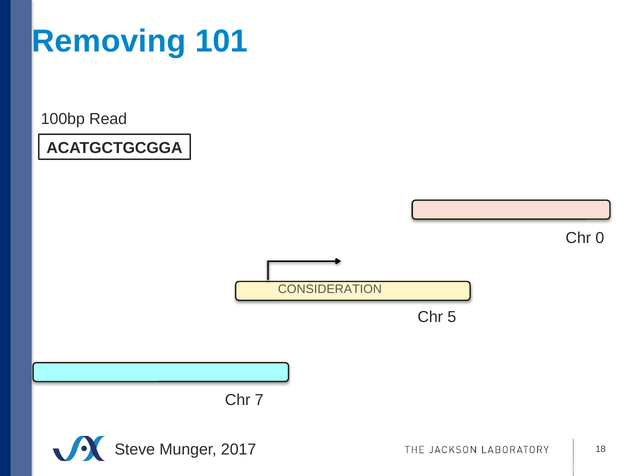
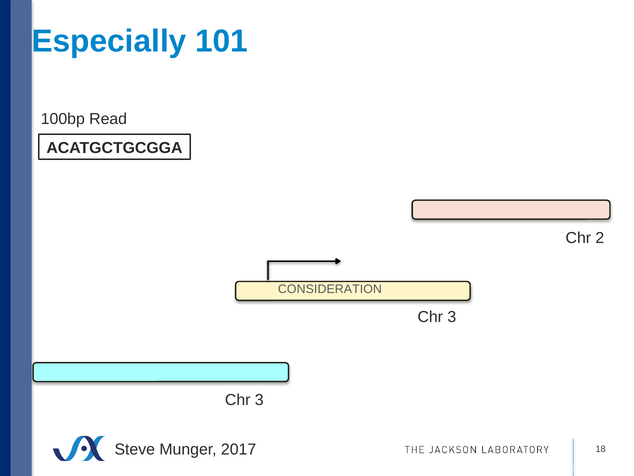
Removing: Removing -> Especially
0: 0 -> 2
5 at (452, 317): 5 -> 3
7 at (259, 400): 7 -> 3
